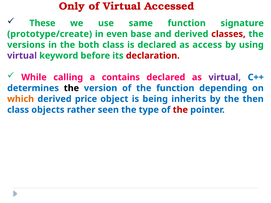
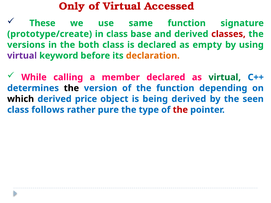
in even: even -> class
access: access -> empty
declaration colour: red -> orange
contains: contains -> member
virtual at (225, 77) colour: purple -> green
which colour: orange -> black
being inherits: inherits -> derived
then: then -> seen
objects: objects -> follows
seen: seen -> pure
